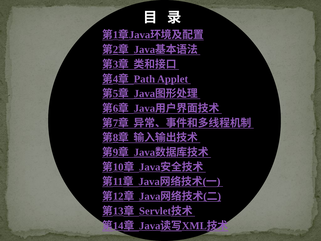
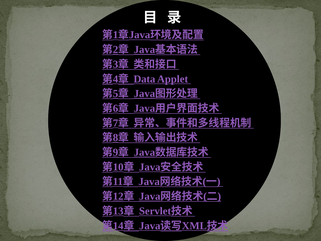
Path: Path -> Data
